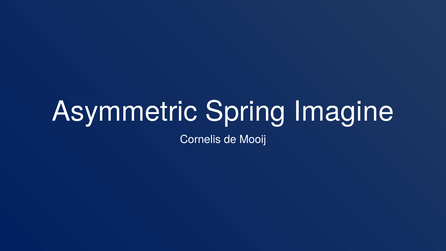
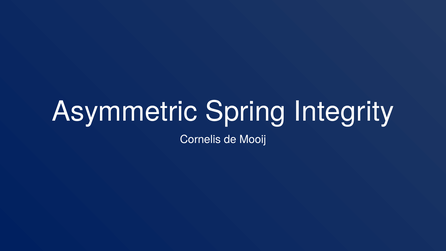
Imagine: Imagine -> Integrity
